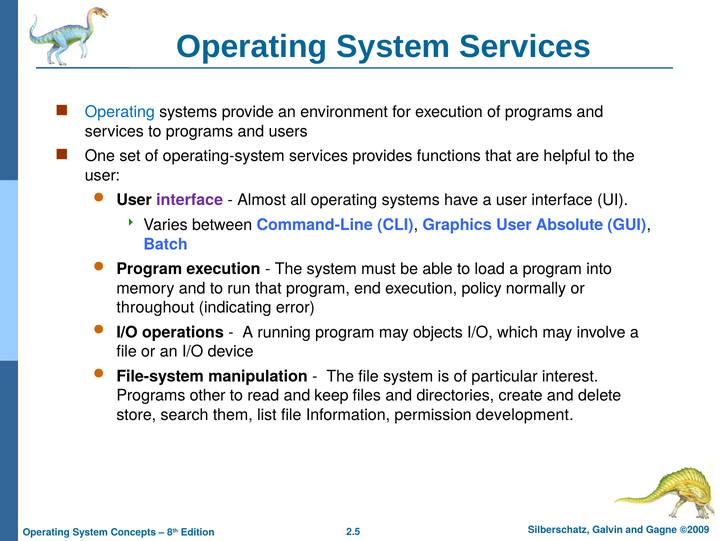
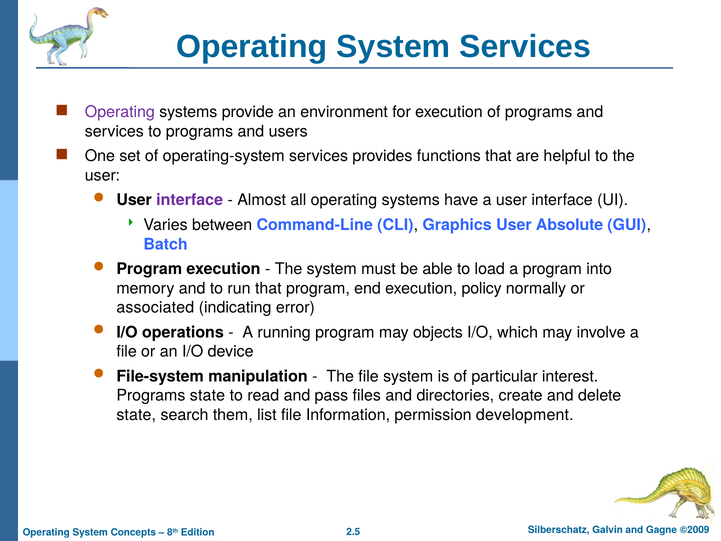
Operating at (120, 112) colour: blue -> purple
throughout: throughout -> associated
Programs other: other -> state
keep: keep -> pass
store at (136, 415): store -> state
